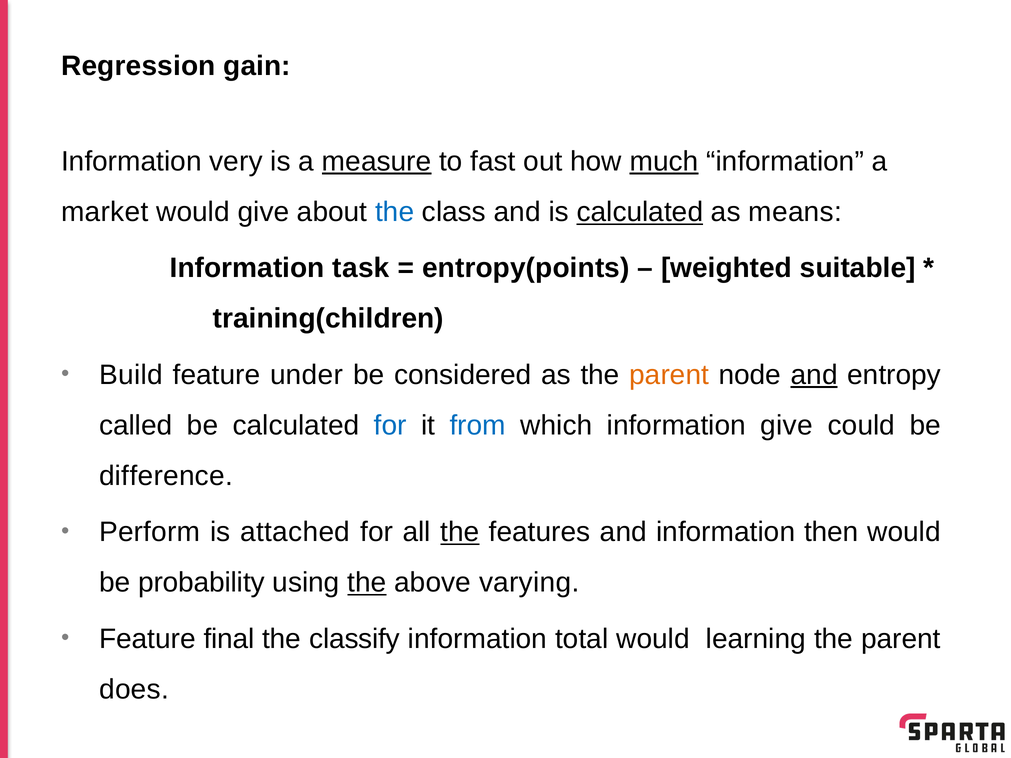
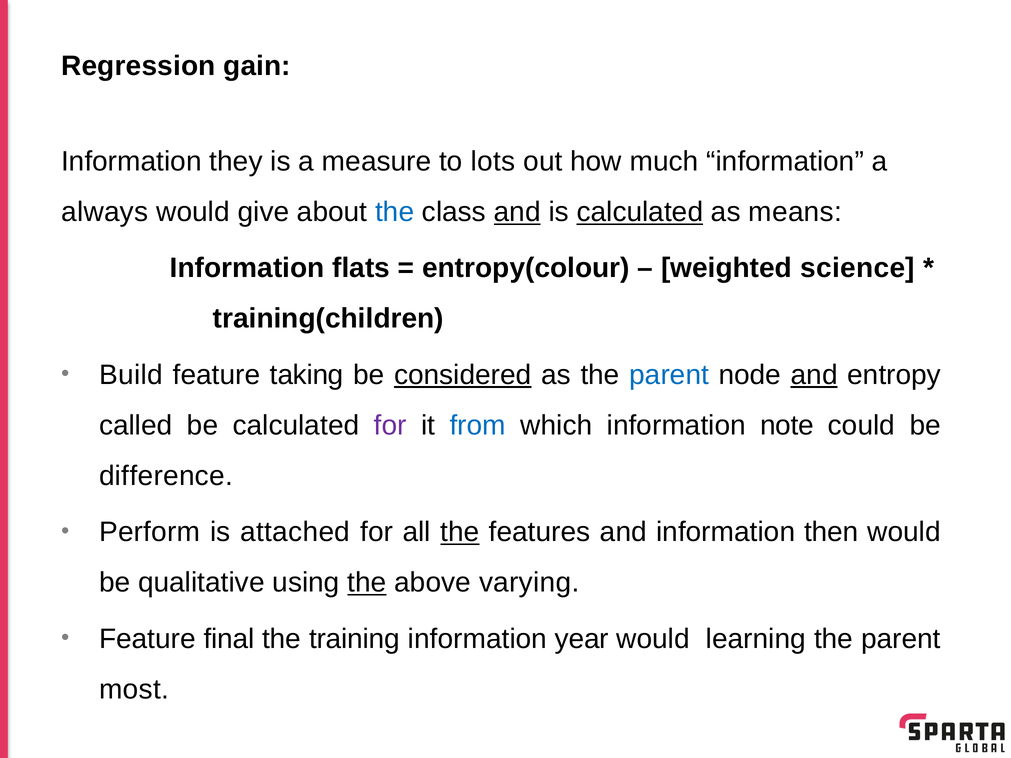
very: very -> they
measure underline: present -> none
fast: fast -> lots
much underline: present -> none
market: market -> always
and at (517, 212) underline: none -> present
task: task -> flats
entropy(points: entropy(points -> entropy(colour
suitable: suitable -> science
under: under -> taking
considered underline: none -> present
parent at (669, 375) colour: orange -> blue
for at (390, 426) colour: blue -> purple
information give: give -> note
probability: probability -> qualitative
classify: classify -> training
total: total -> year
does: does -> most
